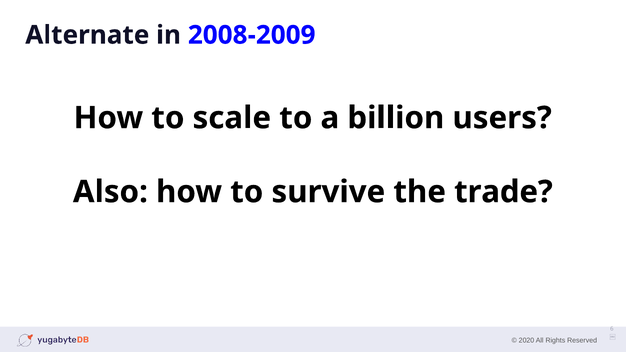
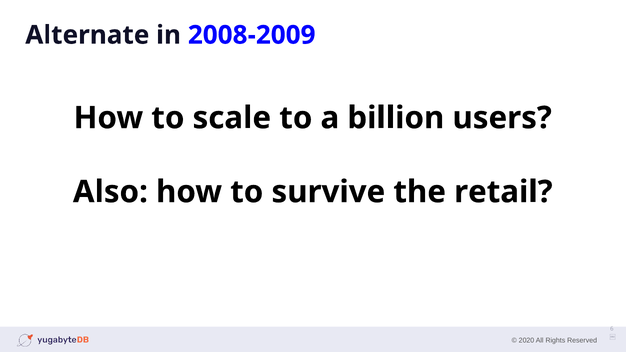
trade: trade -> retail
